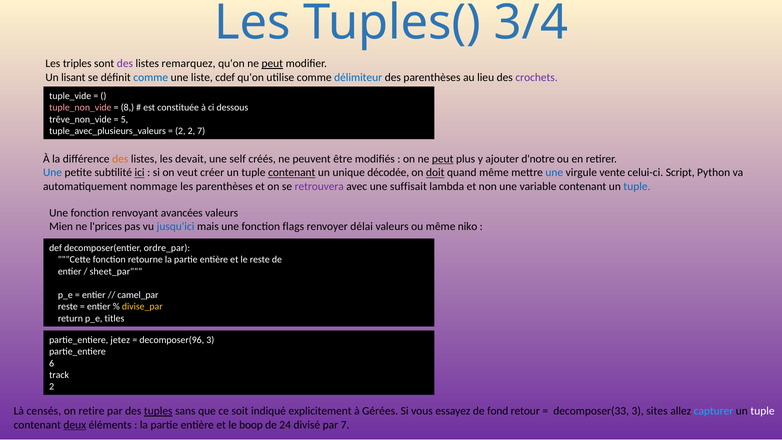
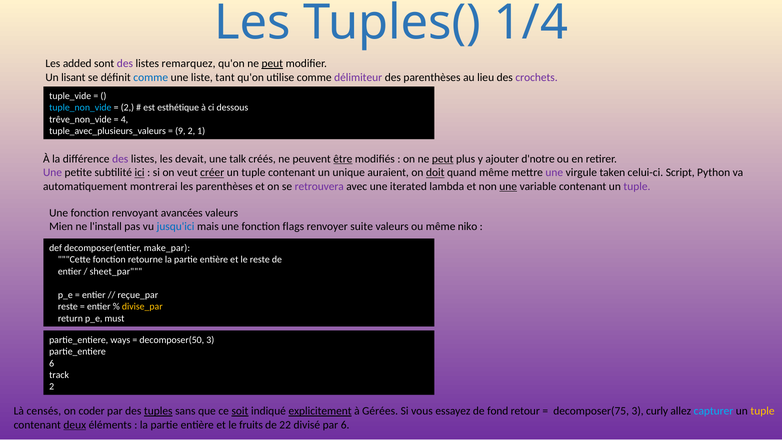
3/4: 3/4 -> 1/4
triples: triples -> added
cdef: cdef -> tant
délimiteur colour: blue -> purple
tuple_non_vide colour: pink -> light blue
8 at (127, 108): 8 -> 2
constituée: constituée -> esthétique
5: 5 -> 4
2 at (180, 131): 2 -> 9
2 7: 7 -> 1
des at (120, 159) colour: orange -> purple
self: self -> talk
être underline: none -> present
Une at (52, 173) colour: blue -> purple
créer underline: none -> present
contenant at (292, 173) underline: present -> none
décodée: décodée -> auraient
une at (554, 173) colour: blue -> purple
vente: vente -> taken
nommage: nommage -> montrerai
suffisait: suffisait -> iterated
une at (508, 186) underline: none -> present
tuple at (637, 186) colour: blue -> purple
l'prices: l'prices -> l'install
délai: délai -> suite
ordre_par: ordre_par -> make_par
camel_par: camel_par -> reçue_par
titles: titles -> must
jetez: jetez -> ways
decomposer(96: decomposer(96 -> decomposer(50
retire: retire -> coder
soit underline: none -> present
explicitement underline: none -> present
decomposer(33: decomposer(33 -> decomposer(75
sites: sites -> curly
tuple at (763, 411) colour: white -> yellow
boop: boop -> fruits
24: 24 -> 22
par 7: 7 -> 6
